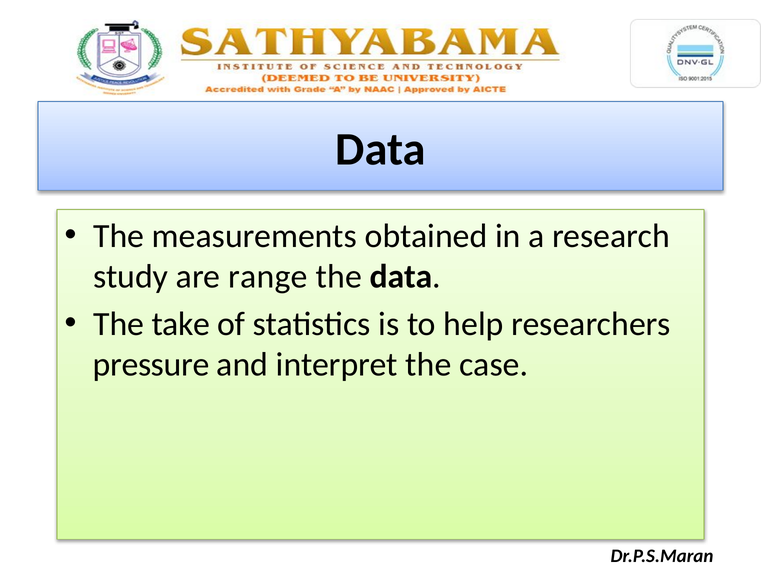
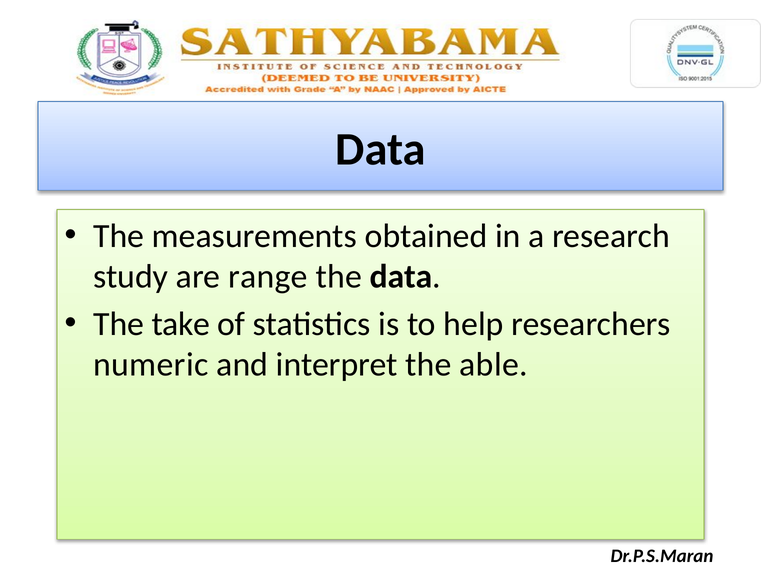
pressure: pressure -> numeric
case: case -> able
